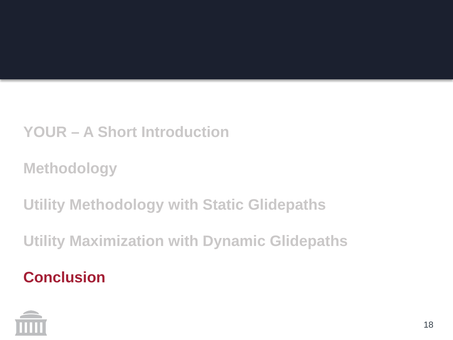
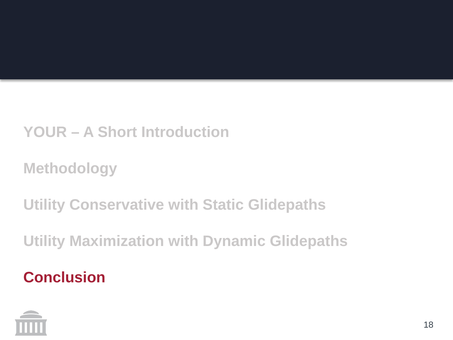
Utility Methodology: Methodology -> Conservative
